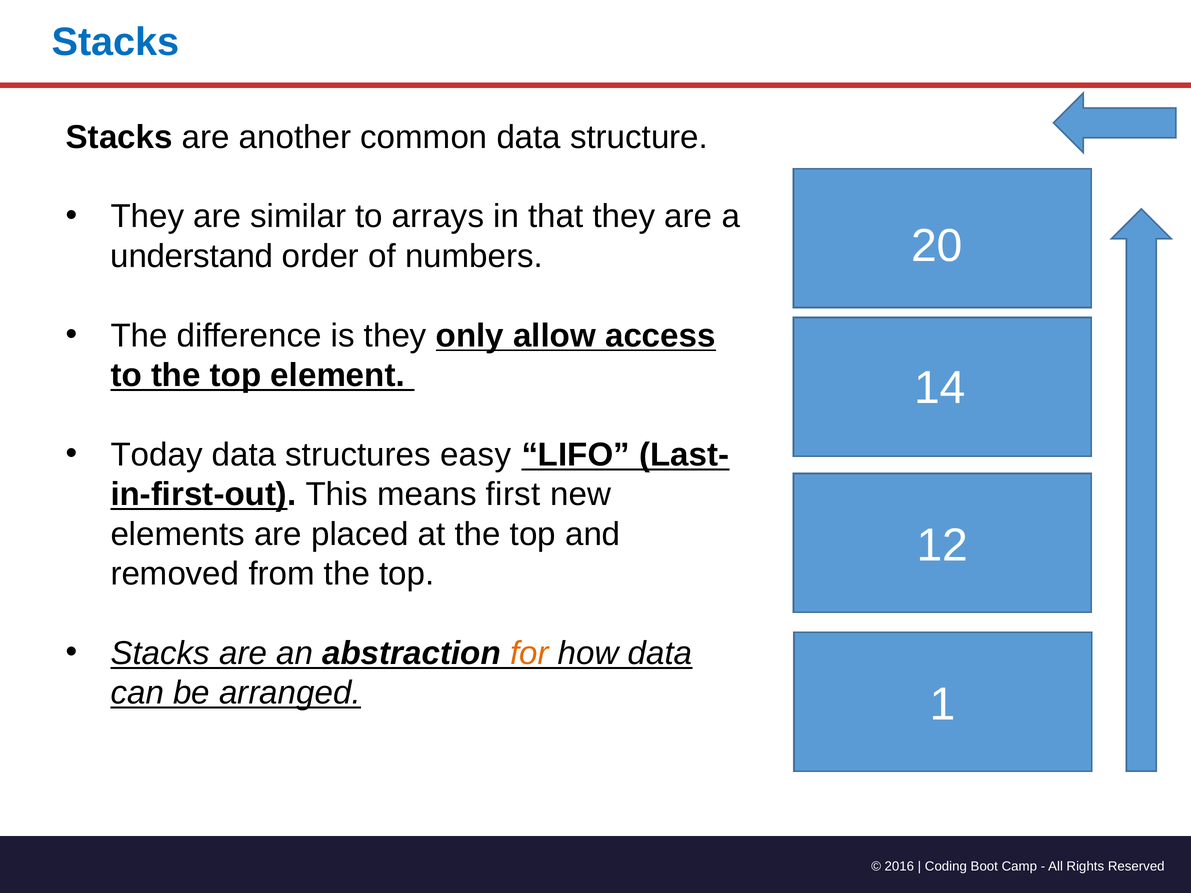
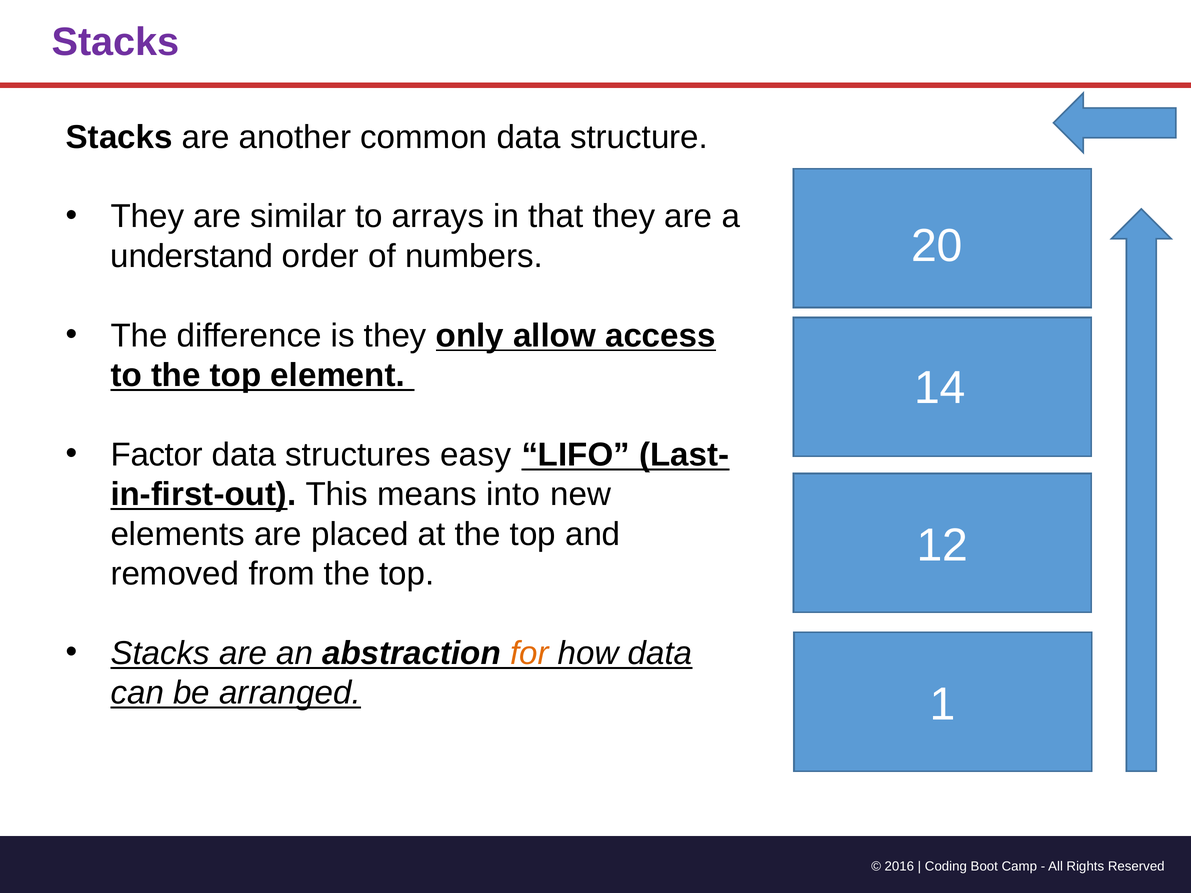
Stacks at (116, 42) colour: blue -> purple
Today: Today -> Factor
first: first -> into
